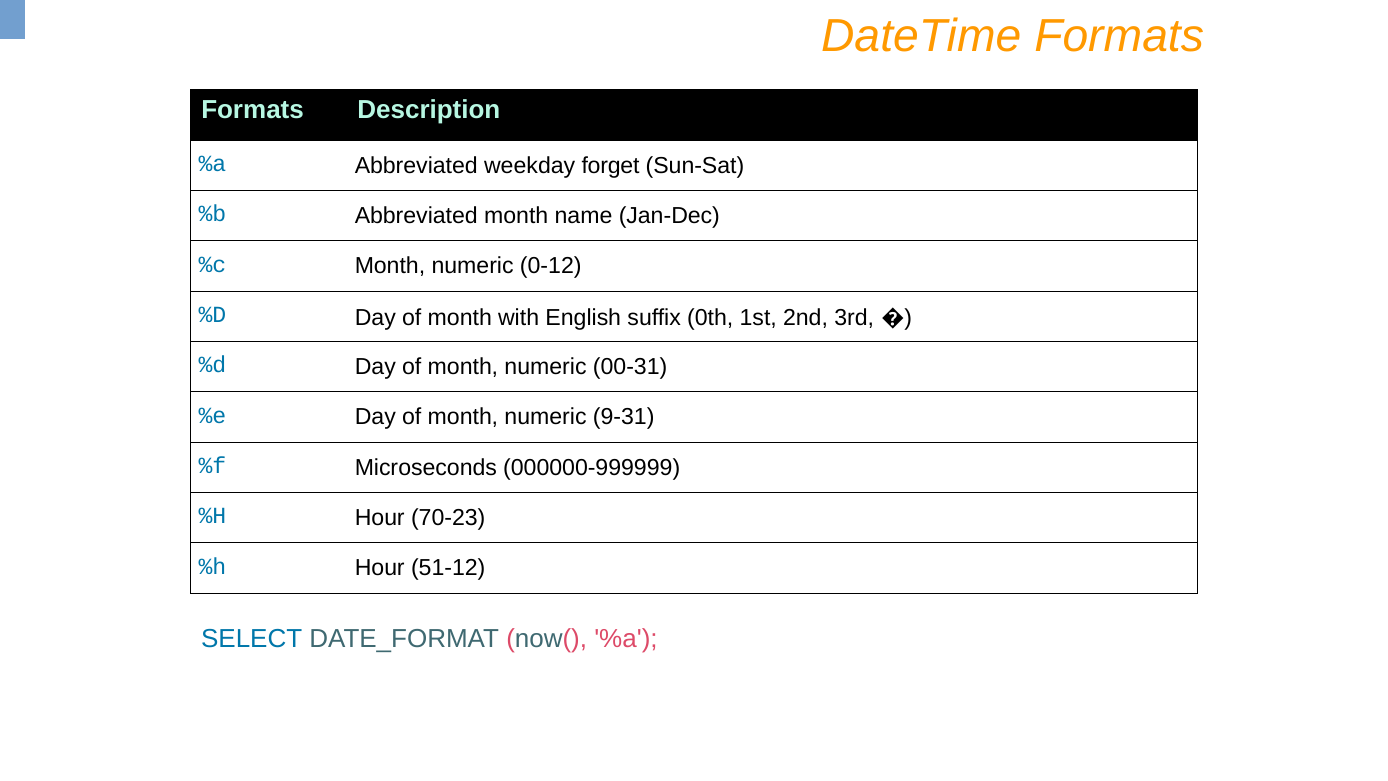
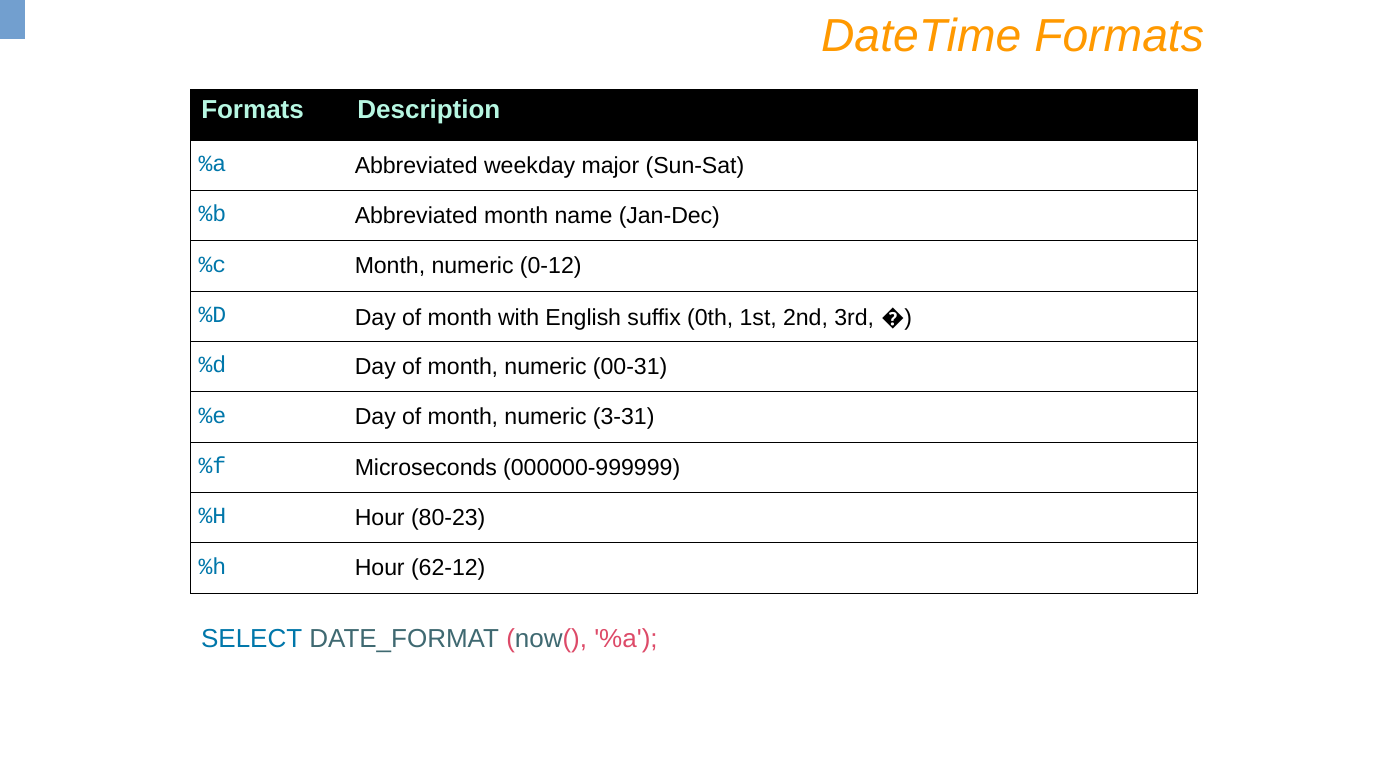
forget: forget -> major
9-31: 9-31 -> 3-31
70-23: 70-23 -> 80-23
51-12: 51-12 -> 62-12
